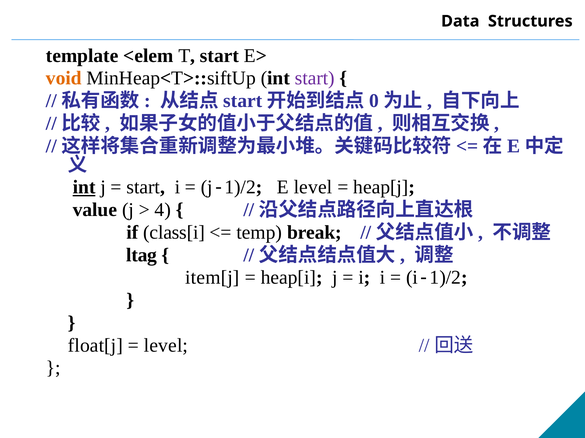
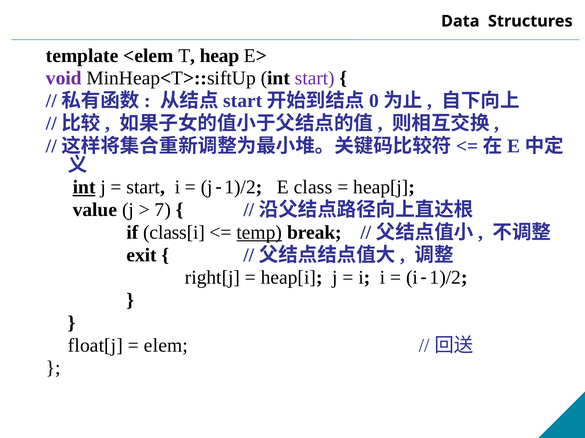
T start: start -> heap
void colour: orange -> purple
E level: level -> class
4: 4 -> 7
temp underline: none -> present
ltag: ltag -> exit
item[j: item[j -> right[j
level at (166, 346): level -> elem
